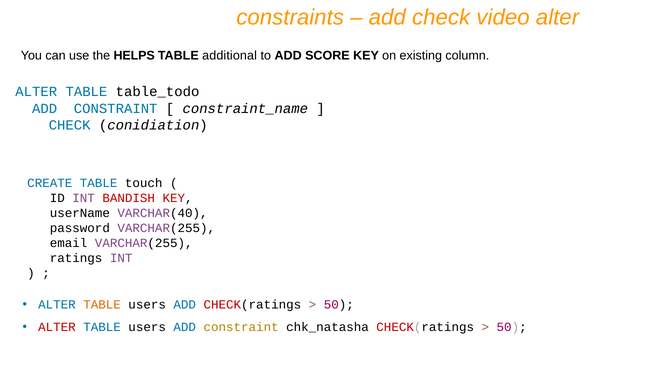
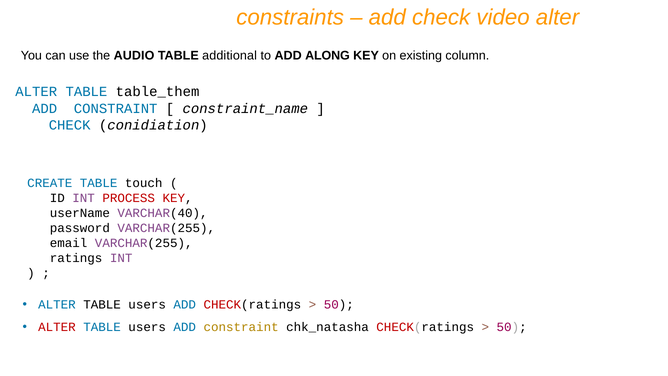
HELPS: HELPS -> AUDIO
SCORE: SCORE -> ALONG
table_todo: table_todo -> table_them
BANDISH: BANDISH -> PROCESS
TABLE at (102, 304) colour: orange -> black
